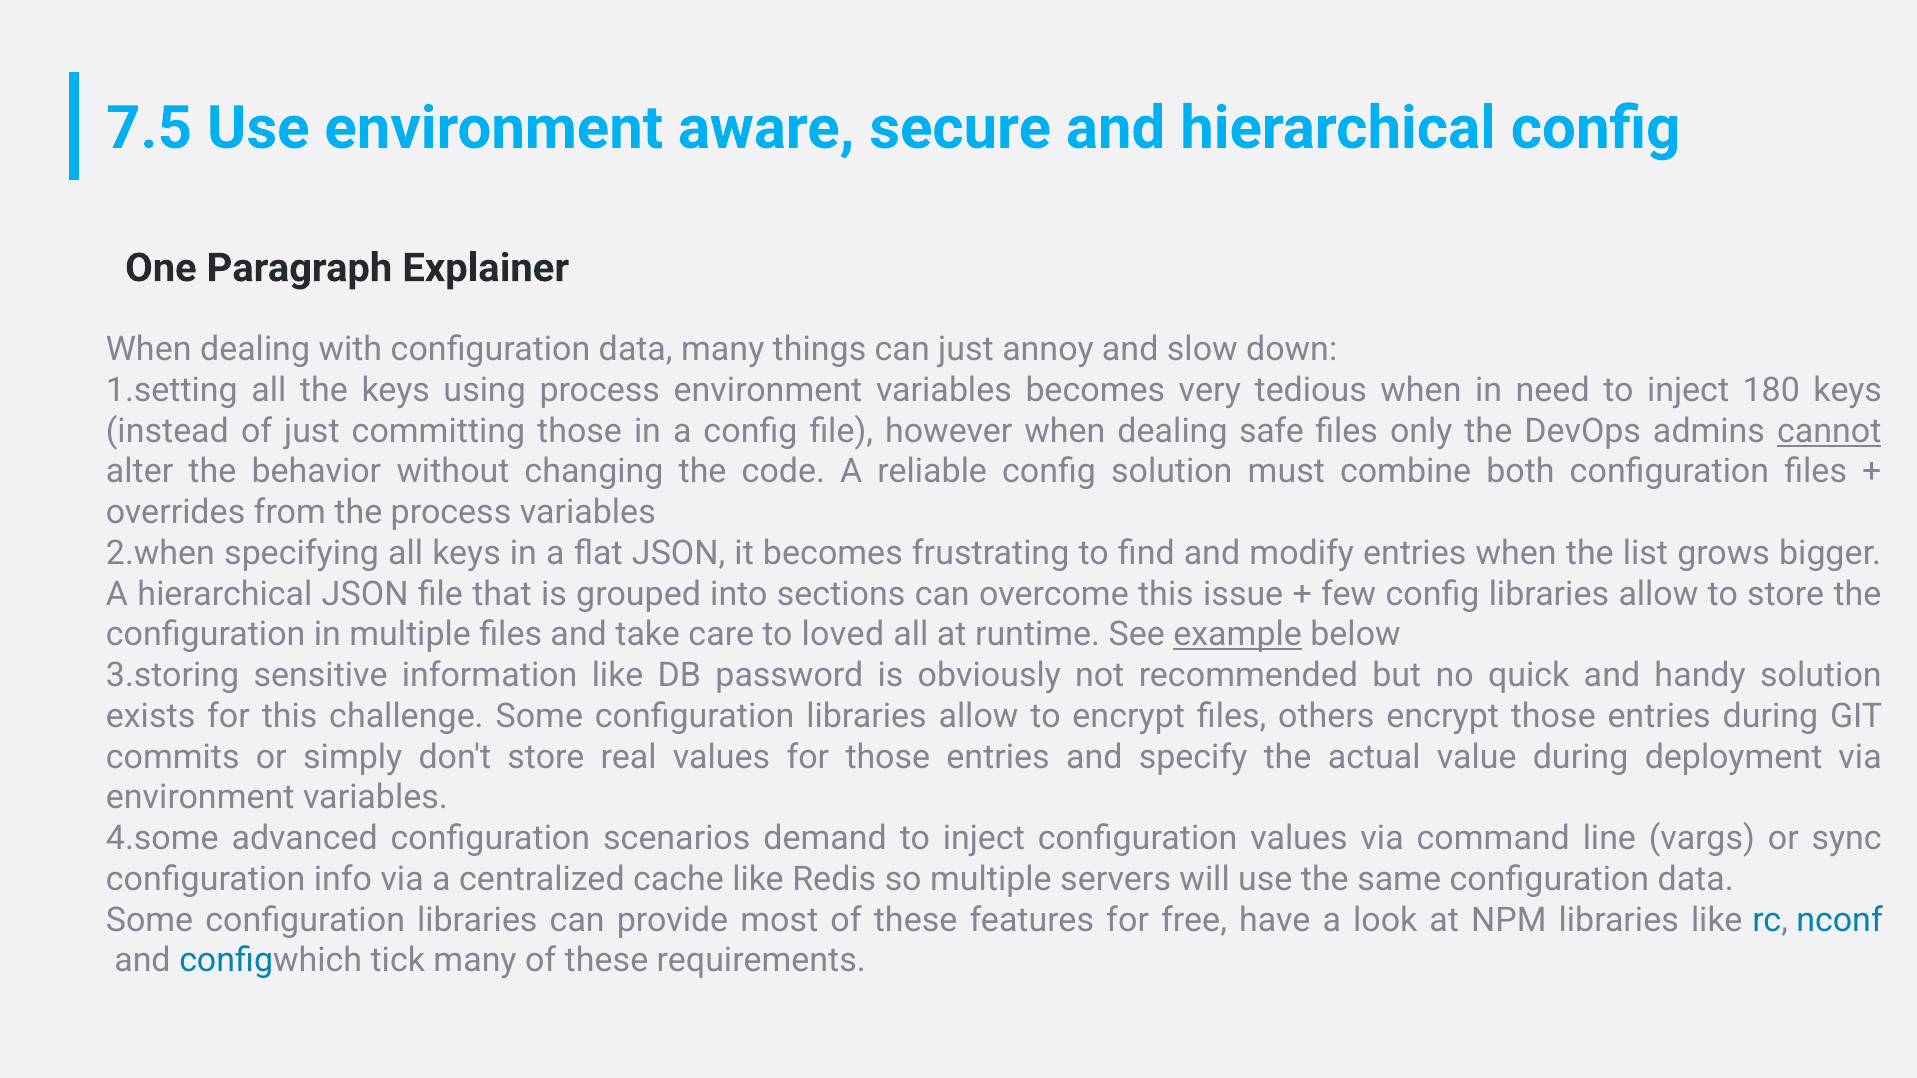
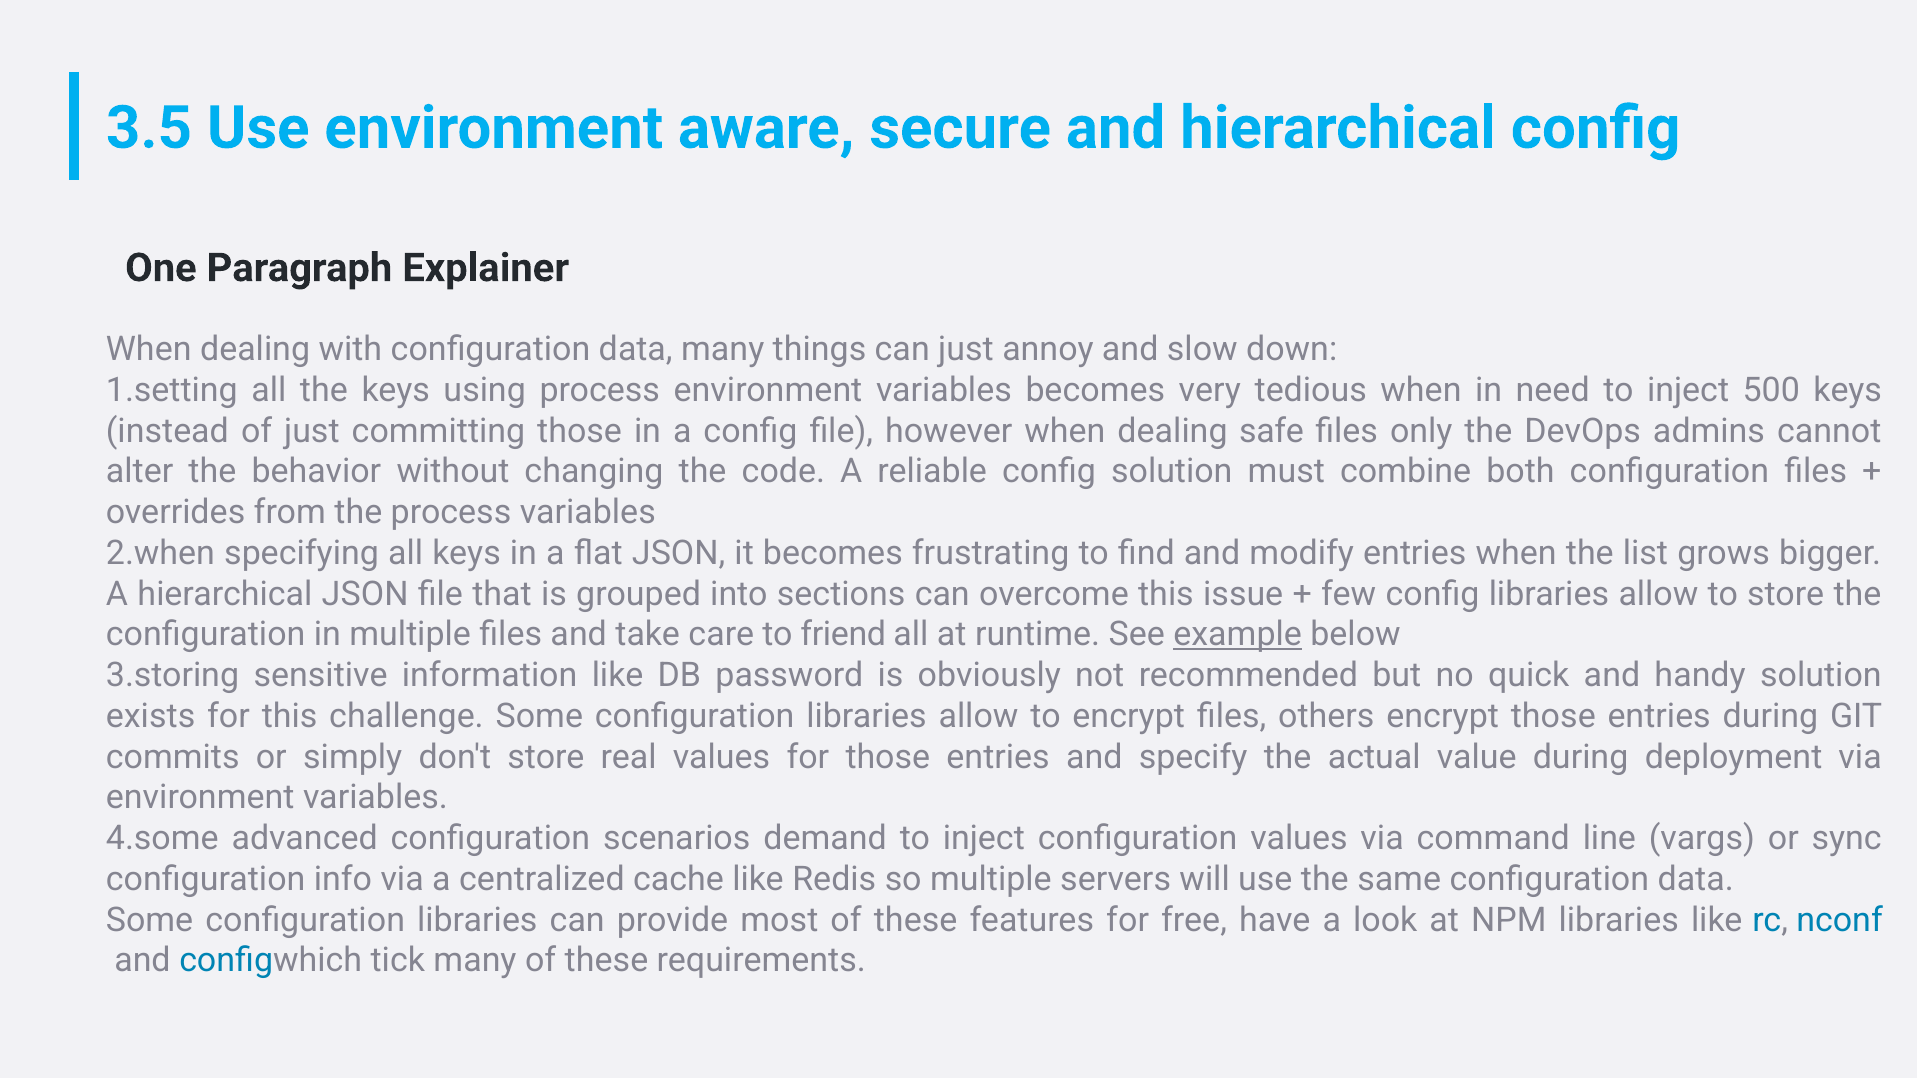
7.5: 7.5 -> 3.5
180: 180 -> 500
cannot underline: present -> none
loved: loved -> friend
